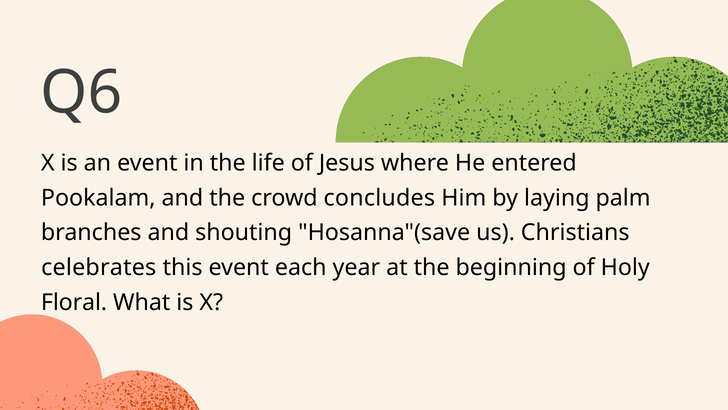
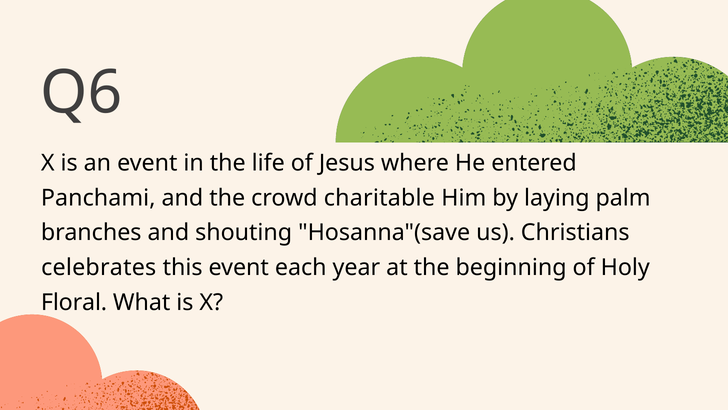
Pookalam: Pookalam -> Panchami
concludes: concludes -> charitable
